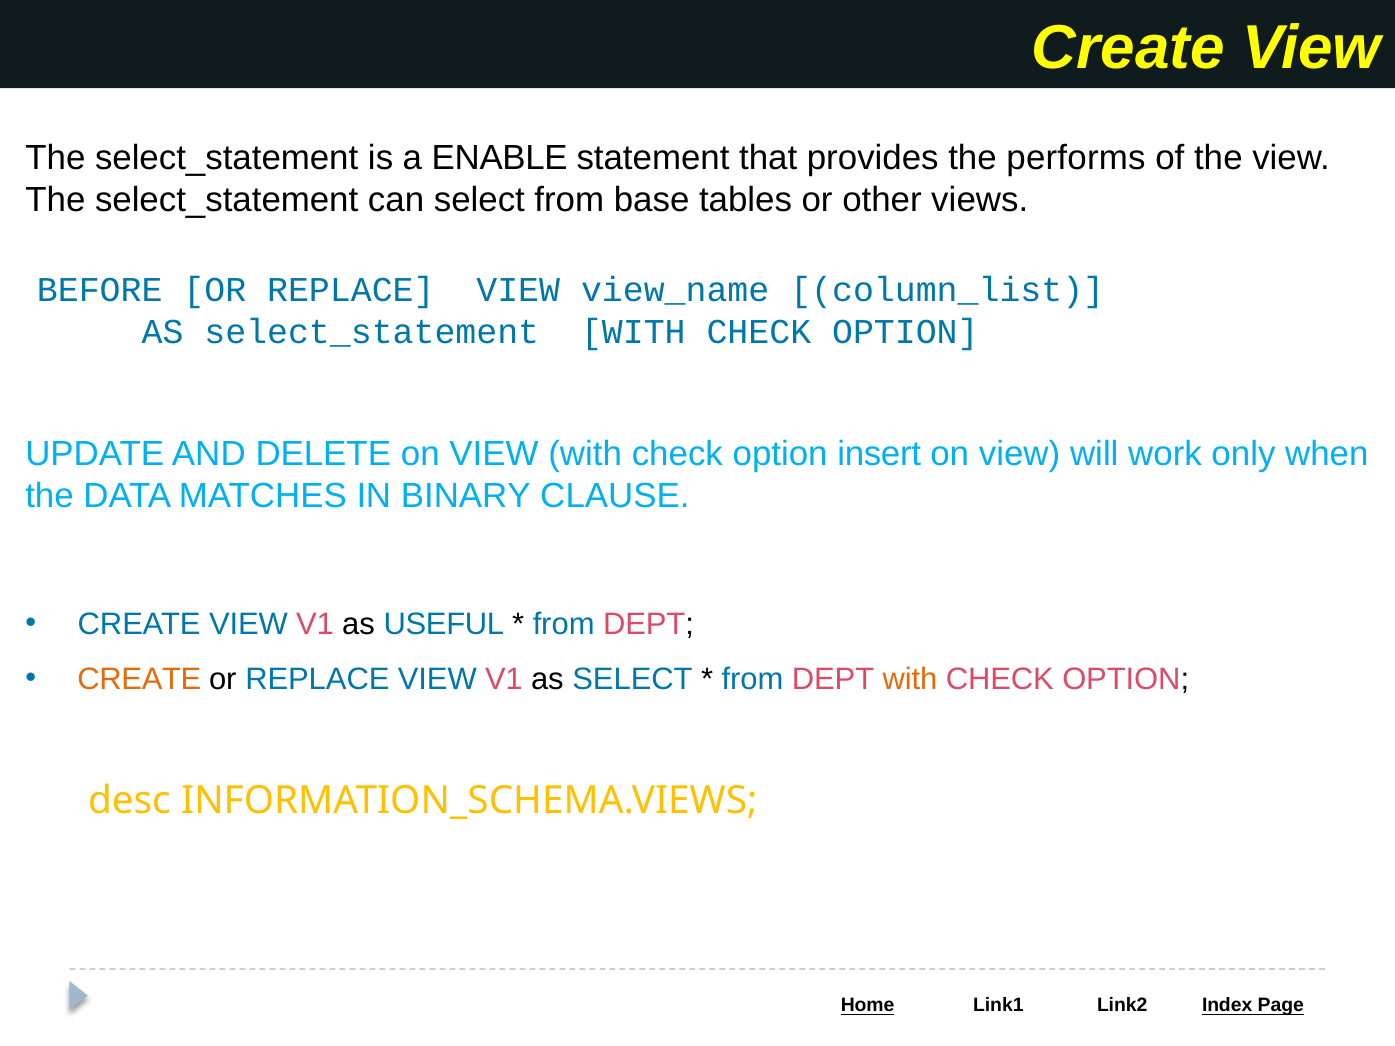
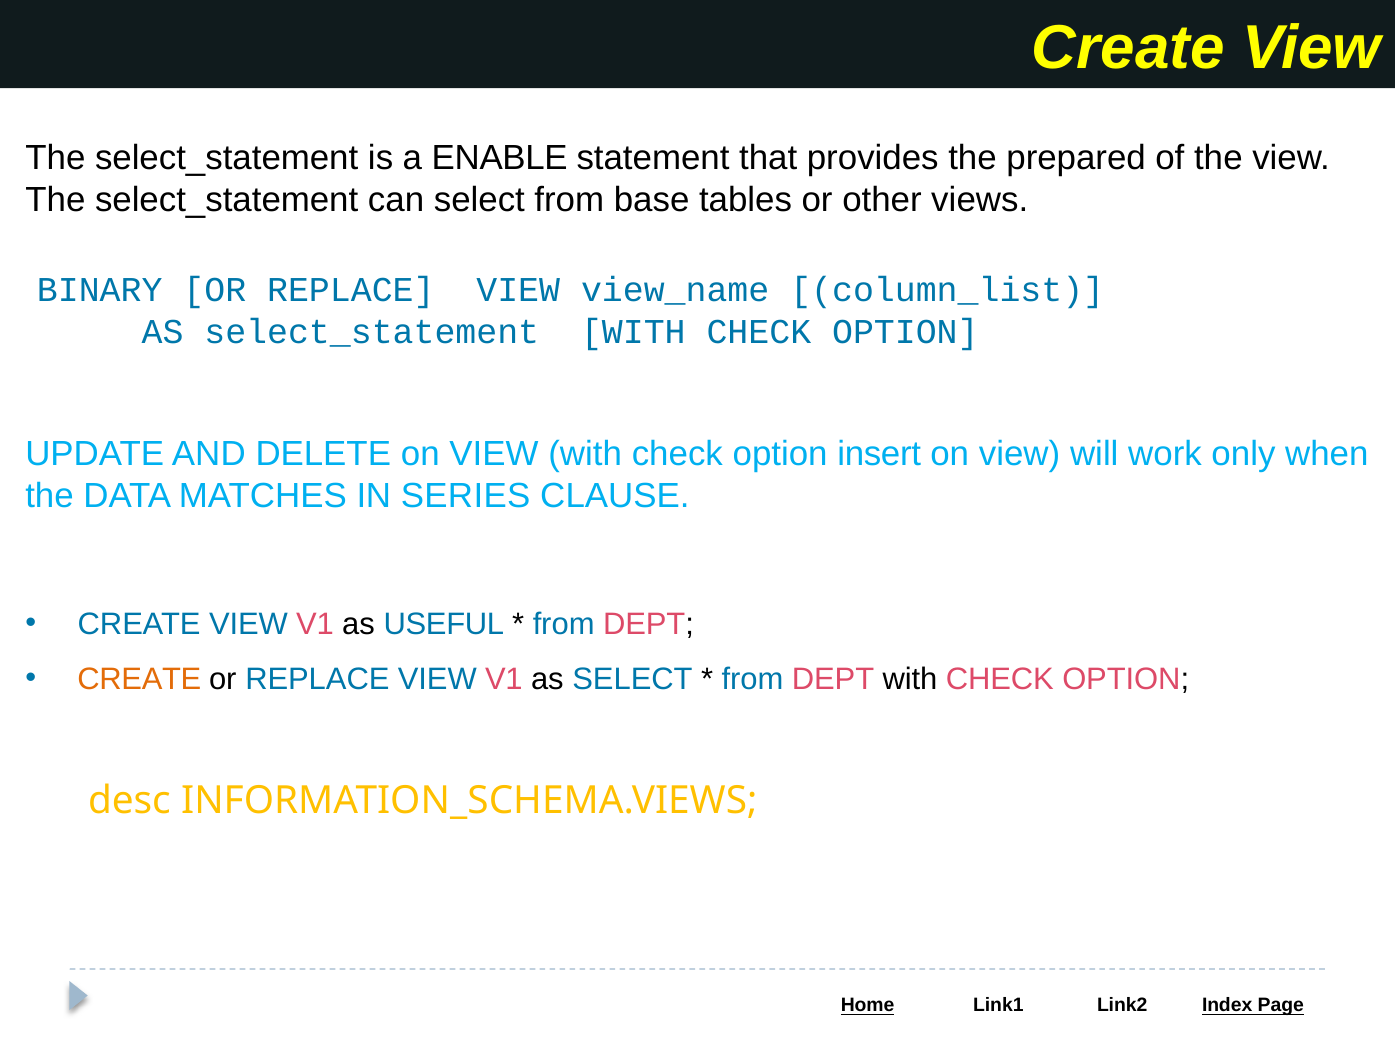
performs: performs -> prepared
BEFORE: BEFORE -> BINARY
BINARY: BINARY -> SERIES
with at (910, 680) colour: orange -> black
